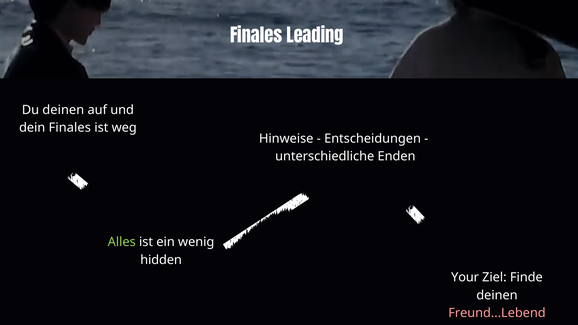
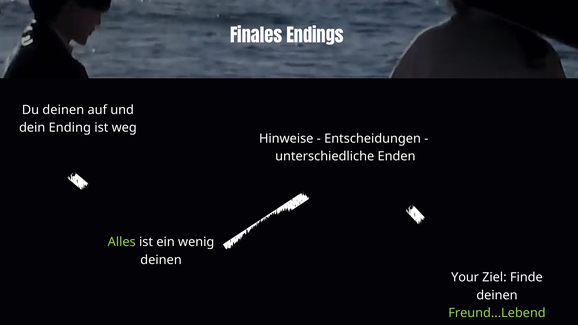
Leading: Leading -> Endings
dein Finales: Finales -> Ending
hidden at (161, 260): hidden -> deinen
Freund...Lebend colour: pink -> light green
